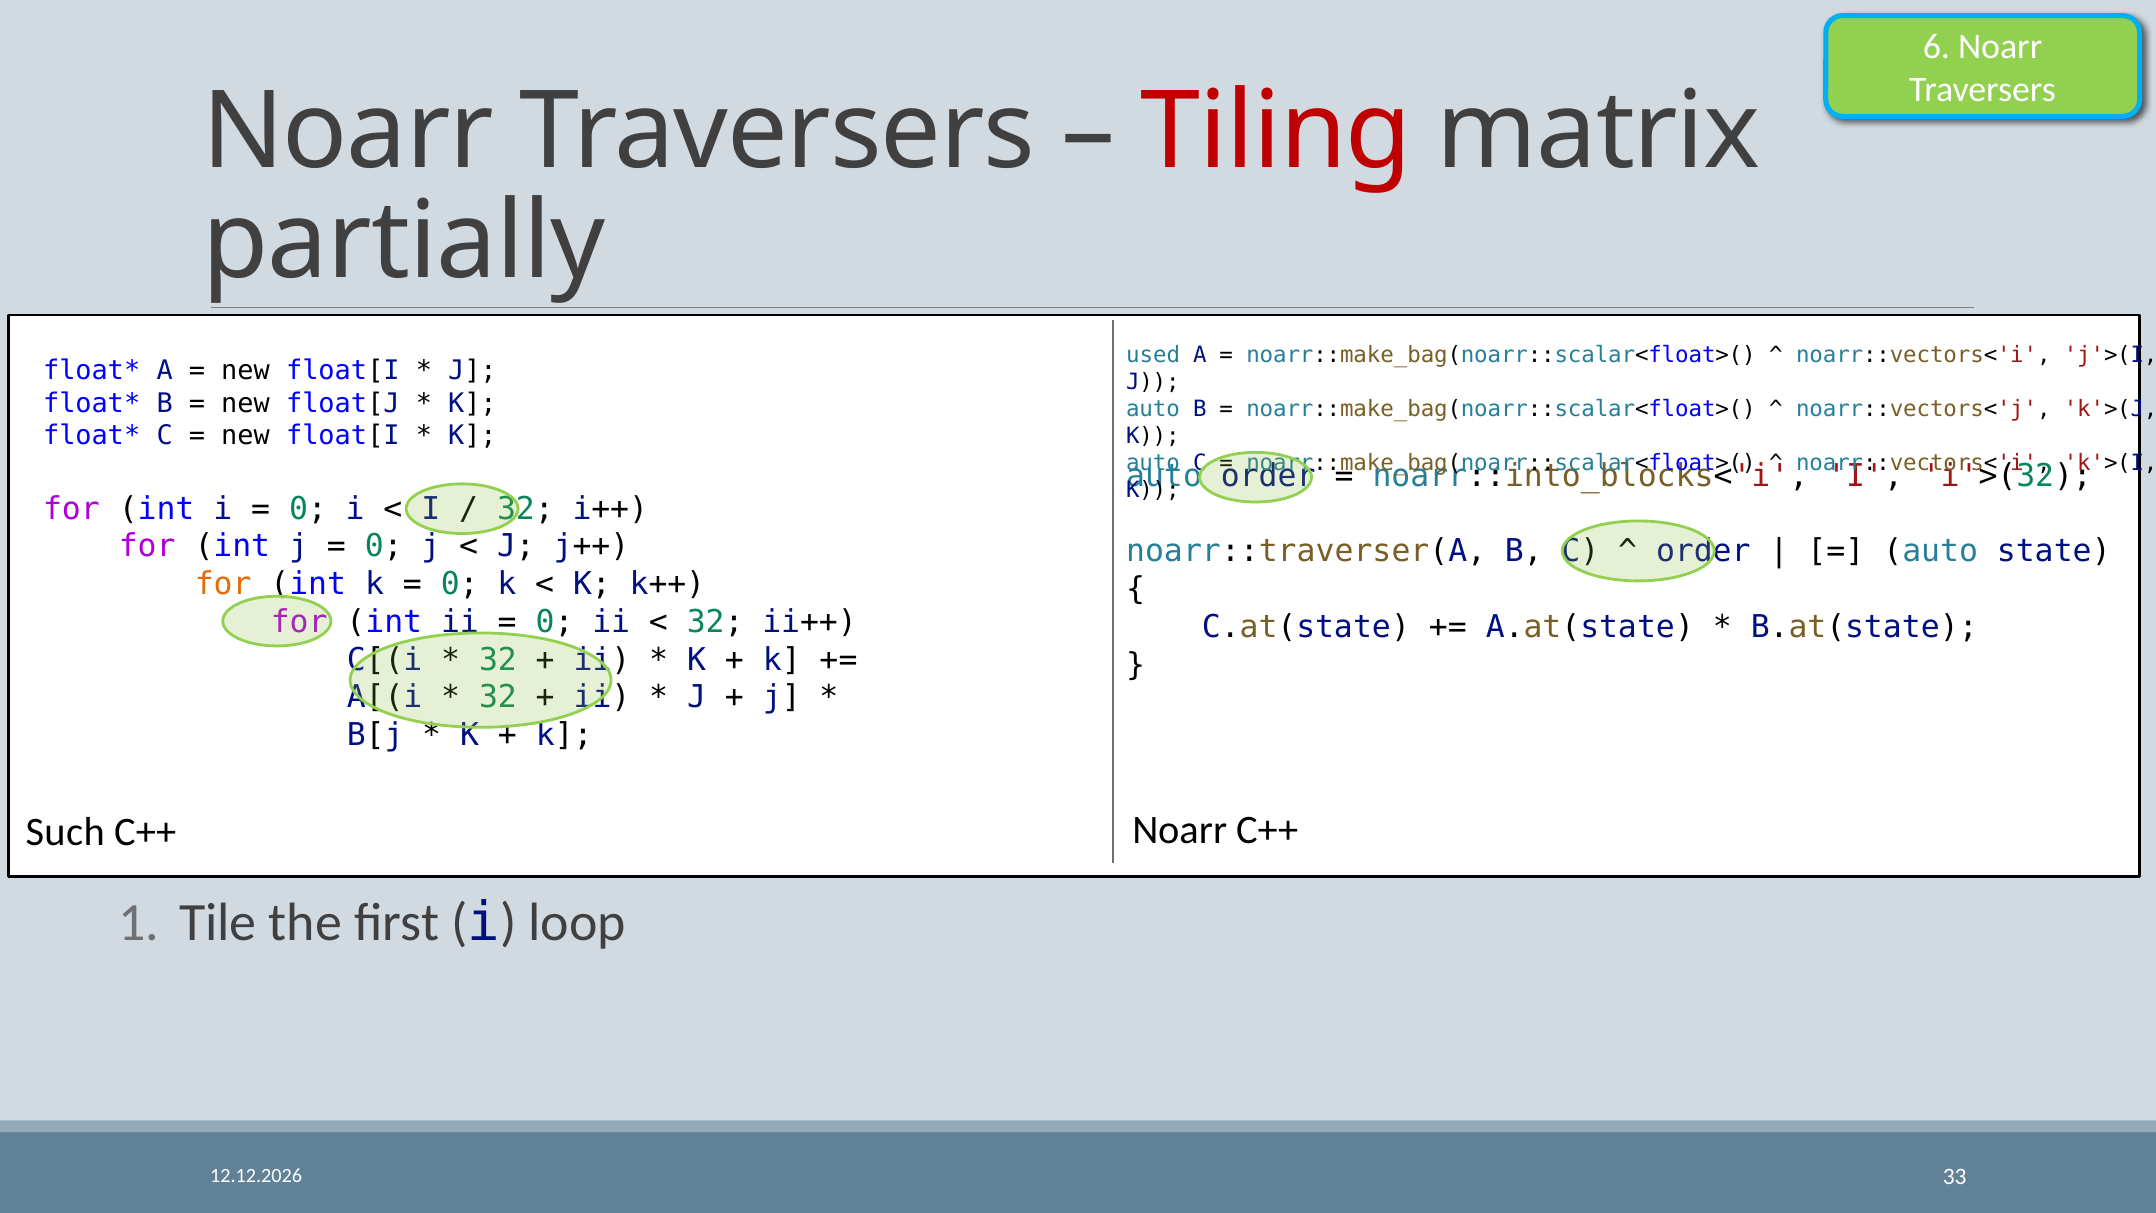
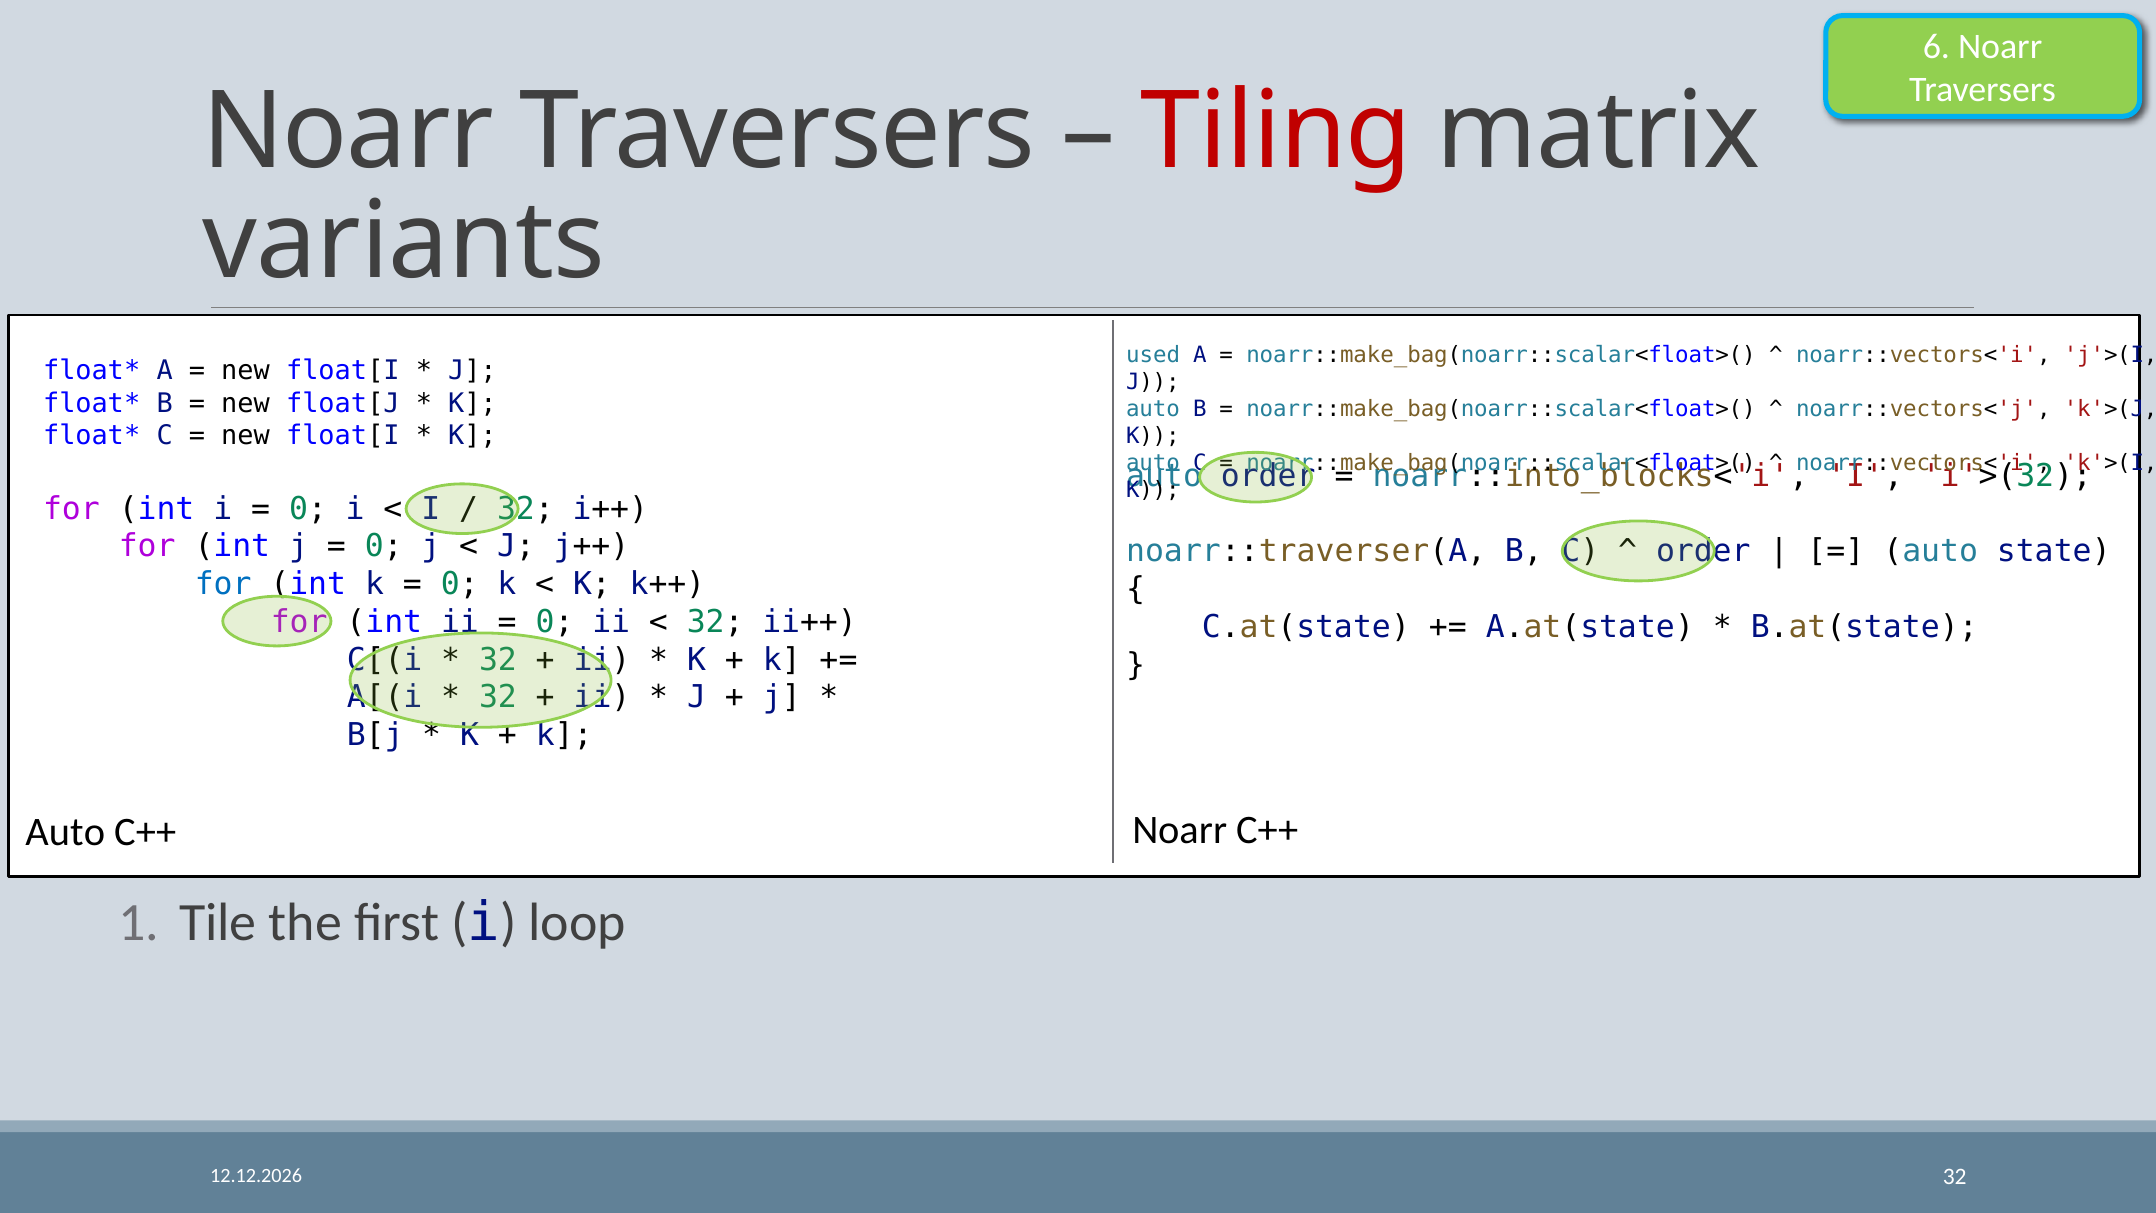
partially: partially -> variants
for at (223, 584) colour: orange -> blue
Such at (65, 832): Such -> Auto
33 at (1955, 1176): 33 -> 32
